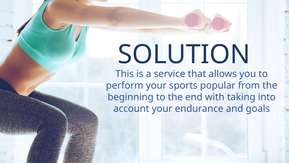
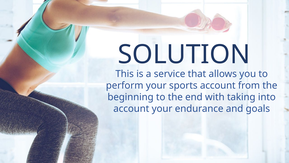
sports popular: popular -> account
